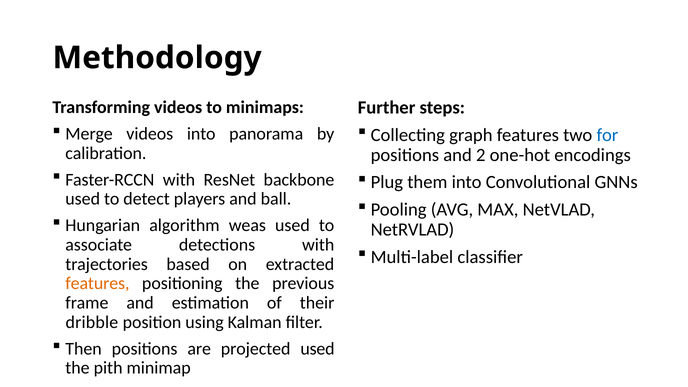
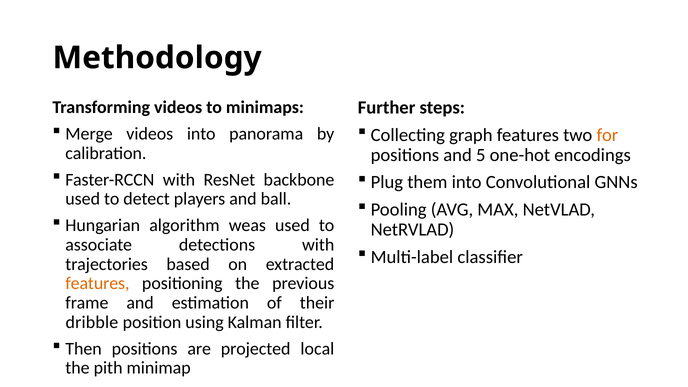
for colour: blue -> orange
2: 2 -> 5
projected used: used -> local
